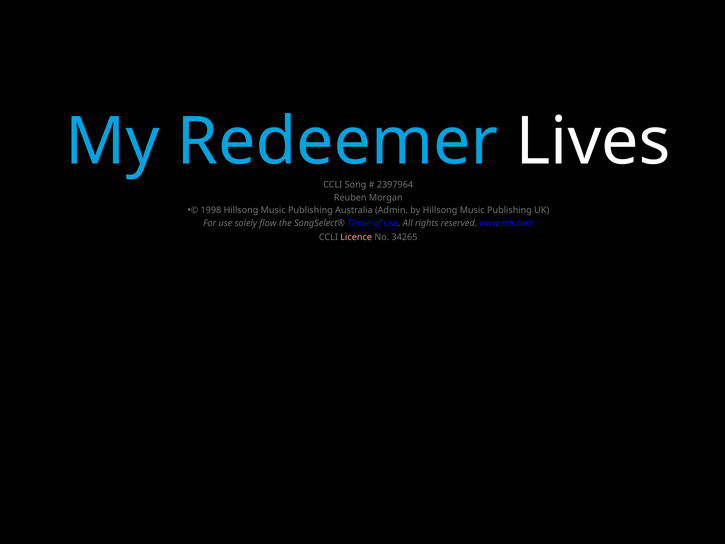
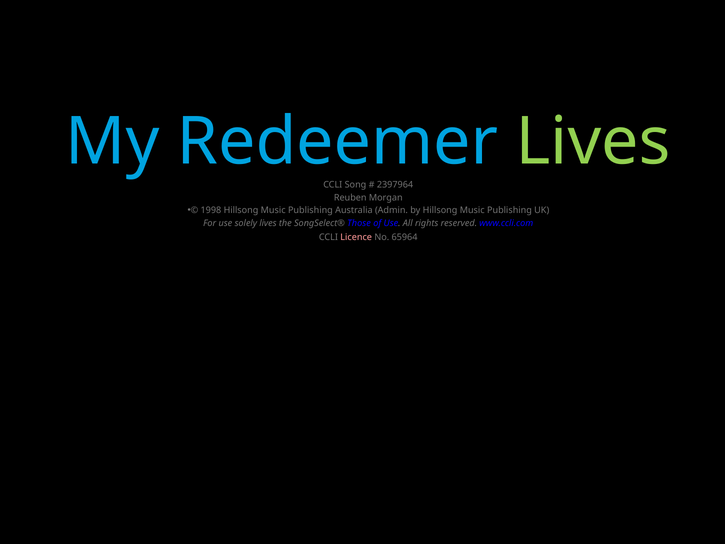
Lives at (593, 142) colour: white -> light green
solely flow: flow -> lives
34265: 34265 -> 65964
